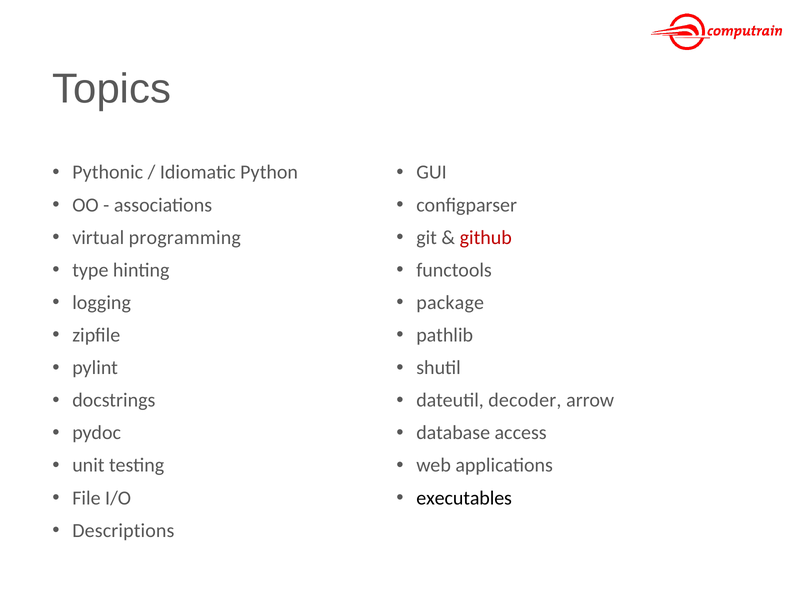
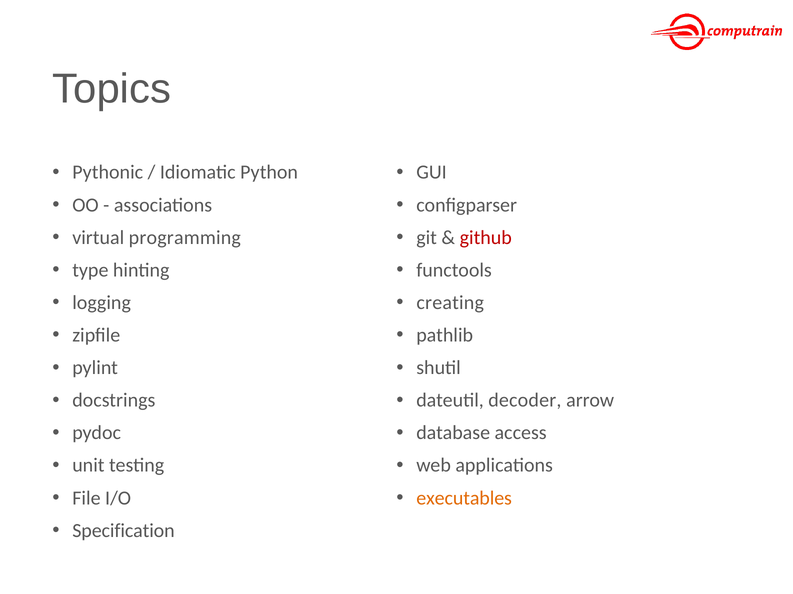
package: package -> creating
executables colour: black -> orange
Descriptions: Descriptions -> Specification
